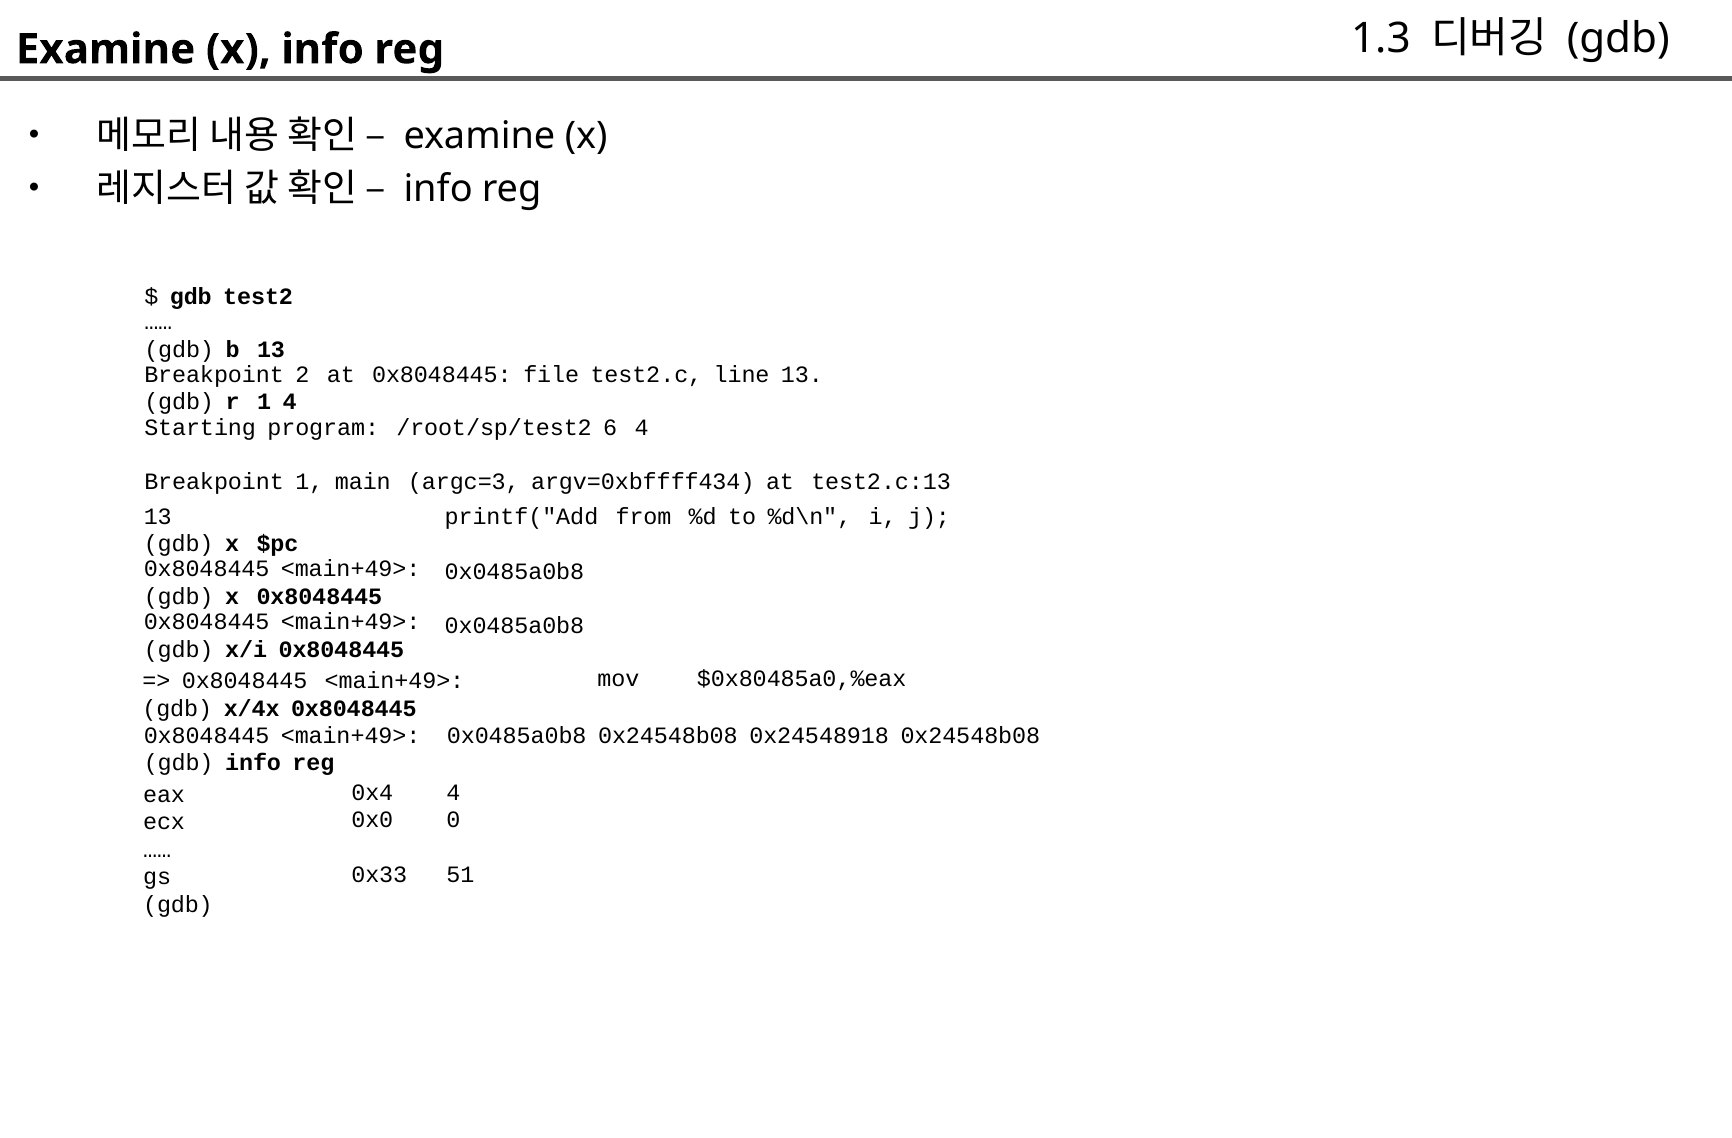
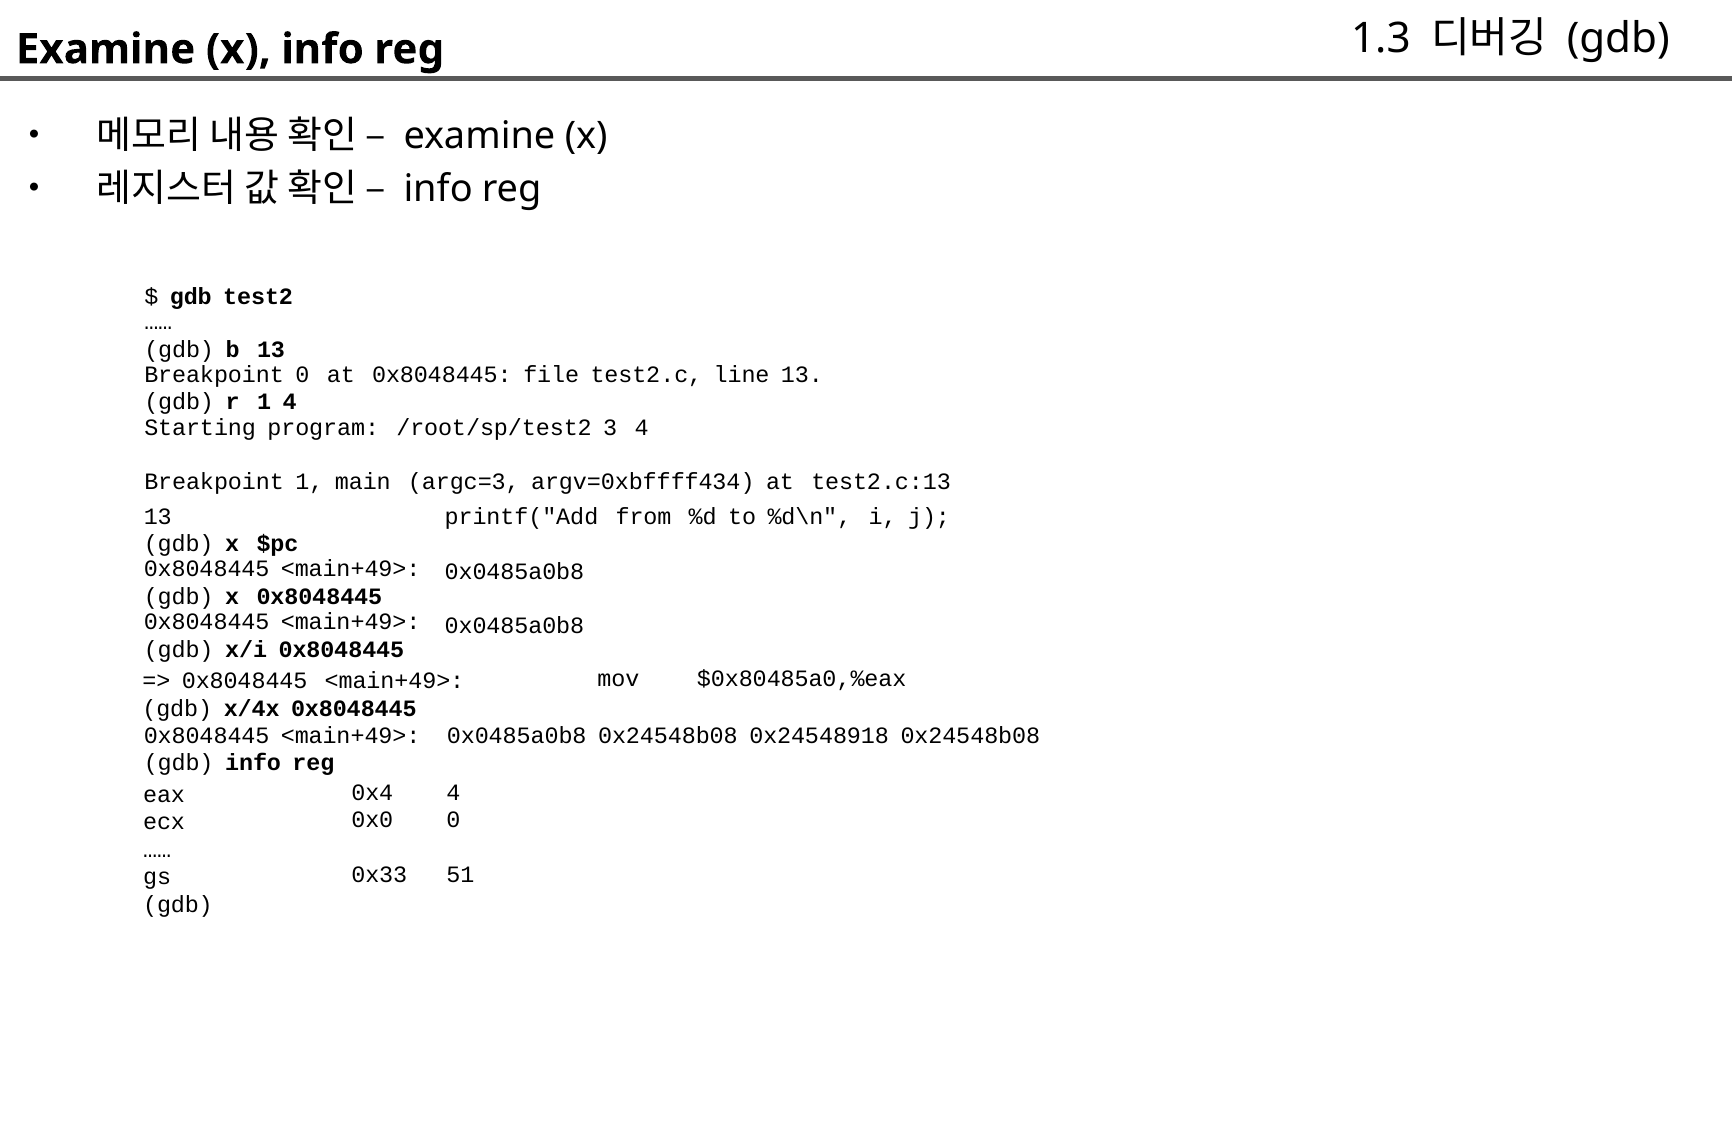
Breakpoint 2: 2 -> 0
6: 6 -> 3
